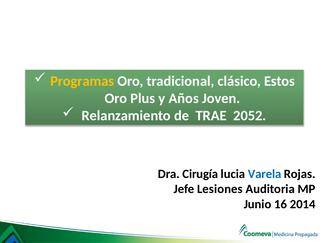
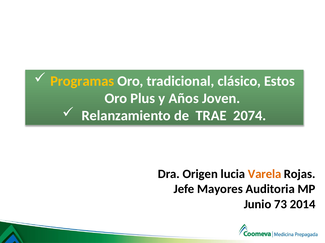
2052: 2052 -> 2074
Cirugía: Cirugía -> Origen
Varela colour: blue -> orange
Lesiones: Lesiones -> Mayores
16: 16 -> 73
